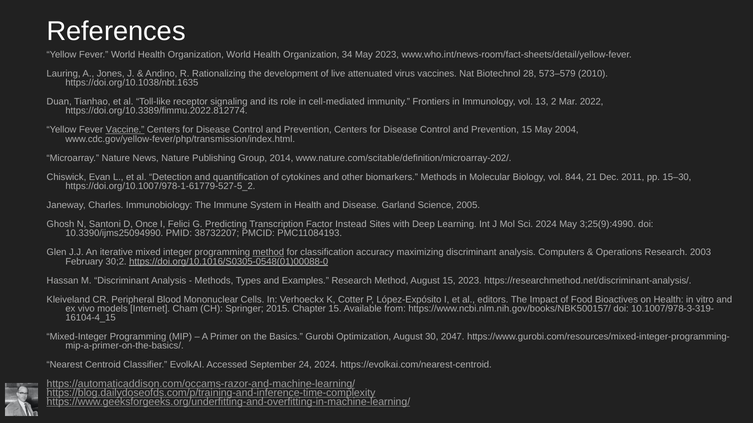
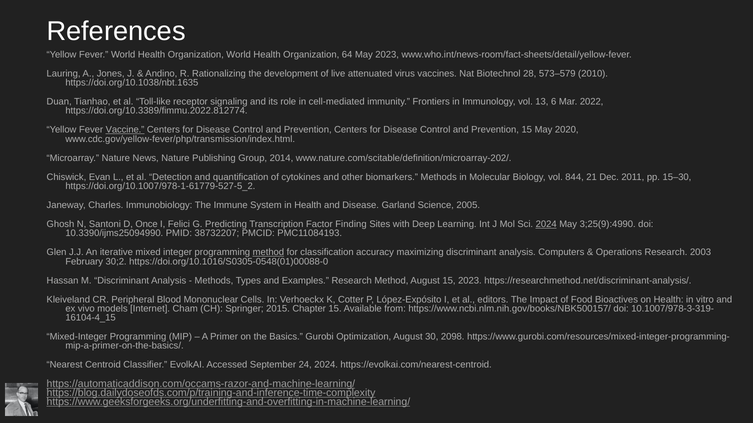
34: 34 -> 64
2: 2 -> 6
2004: 2004 -> 2020
Instead: Instead -> Finding
2024 at (546, 225) underline: none -> present
https://doi.org/10.1016/S0305-0548(01)00088-0 underline: present -> none
2047: 2047 -> 2098
